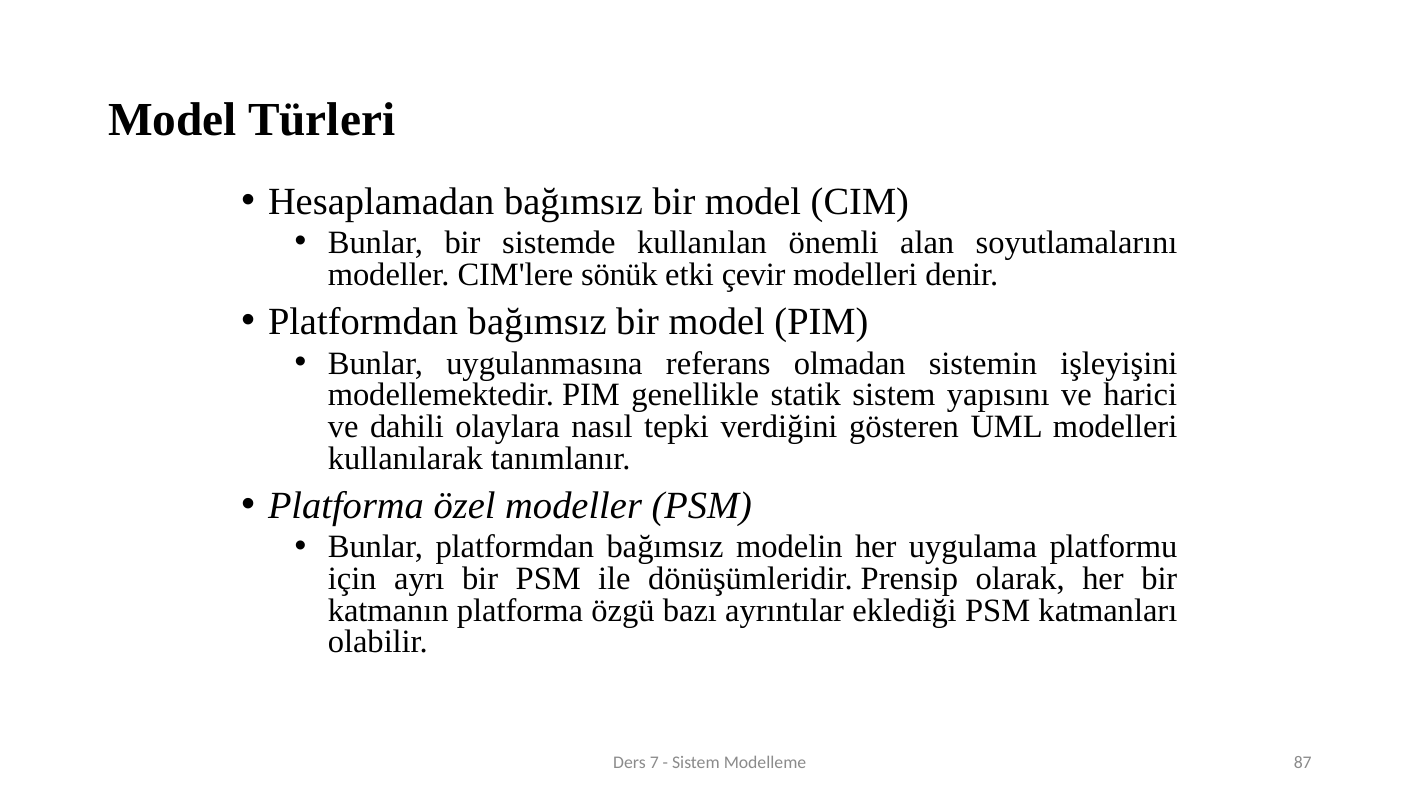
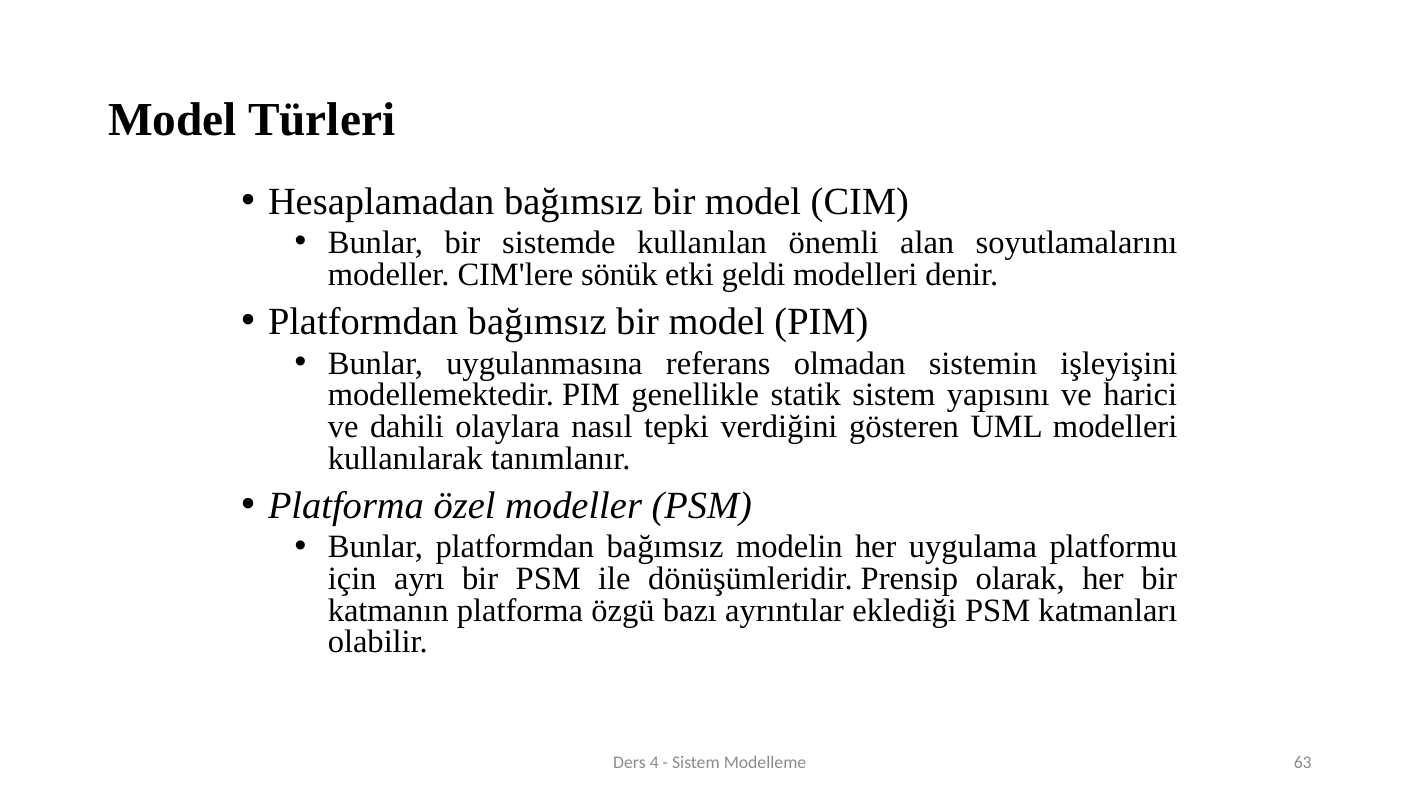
çevir: çevir -> geldi
7: 7 -> 4
87: 87 -> 63
